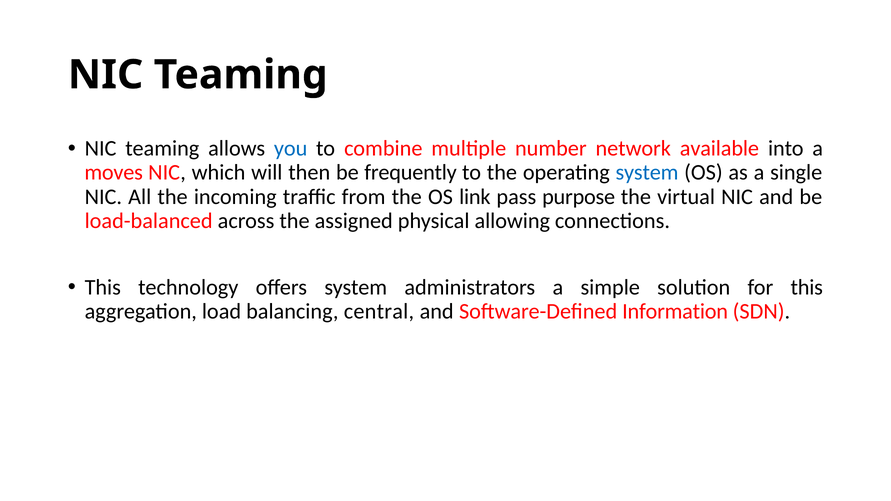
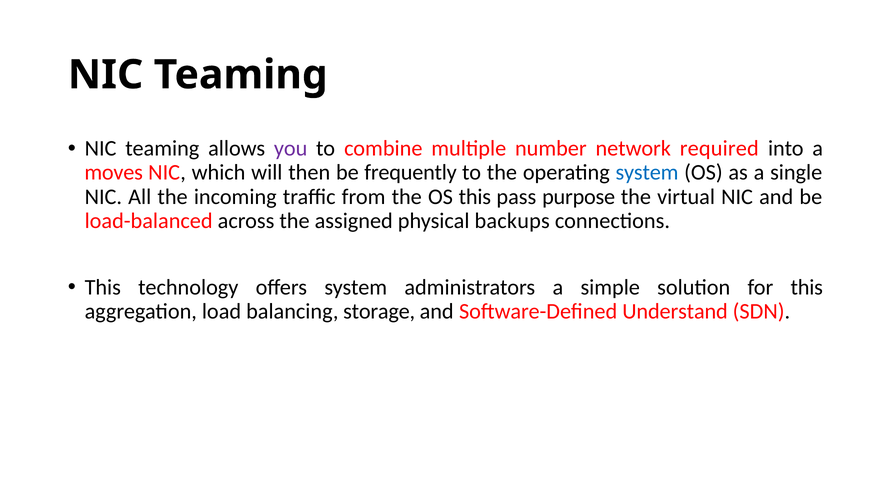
you colour: blue -> purple
available: available -> required
OS link: link -> this
allowing: allowing -> backups
central: central -> storage
Information: Information -> Understand
